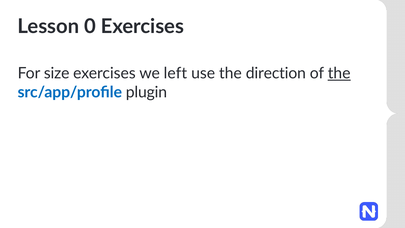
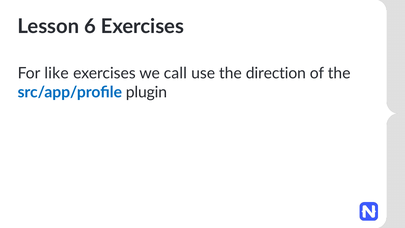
0: 0 -> 6
size: size -> like
left: left -> call
the at (339, 73) underline: present -> none
